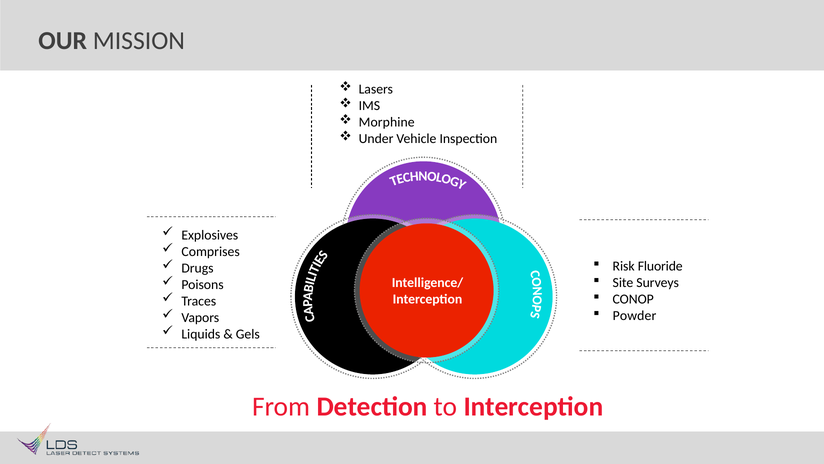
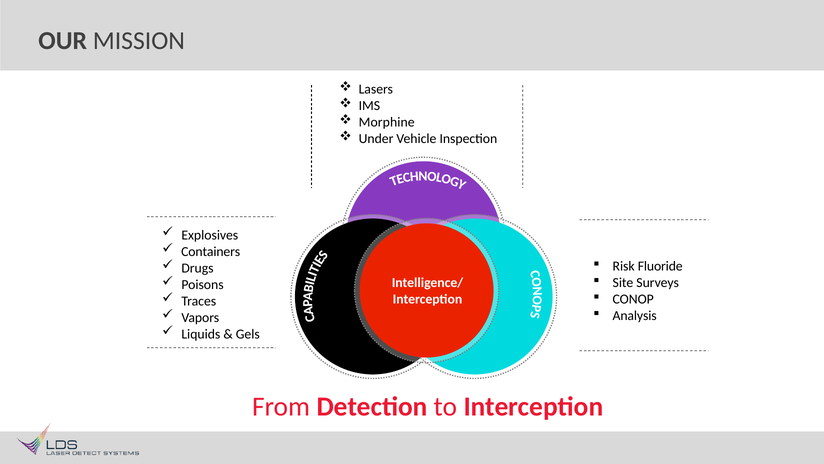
Comprises: Comprises -> Containers
Powder: Powder -> Analysis
